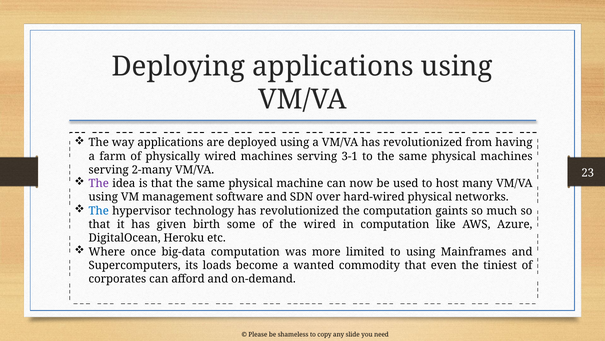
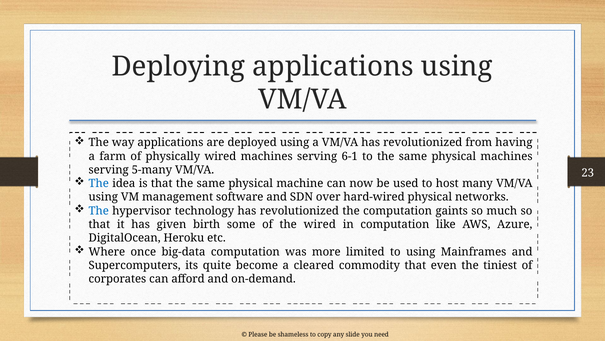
3-1: 3-1 -> 6-1
2-many: 2-many -> 5-many
The at (99, 183) colour: purple -> blue
loads: loads -> quite
wanted: wanted -> cleared
